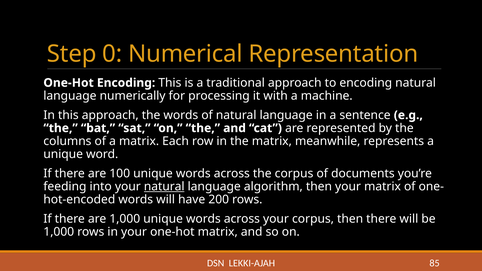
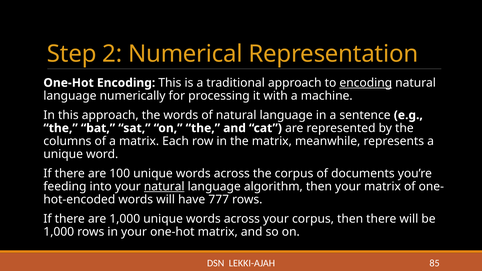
0: 0 -> 2
encoding at (366, 83) underline: none -> present
200: 200 -> 777
